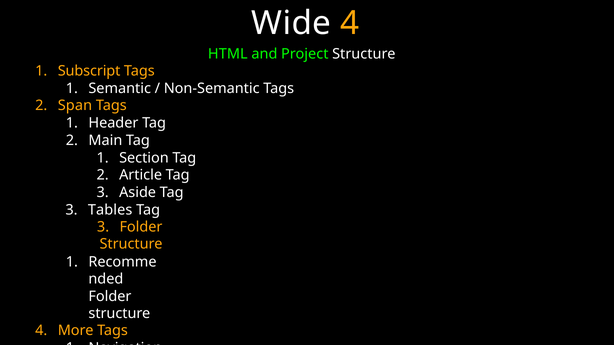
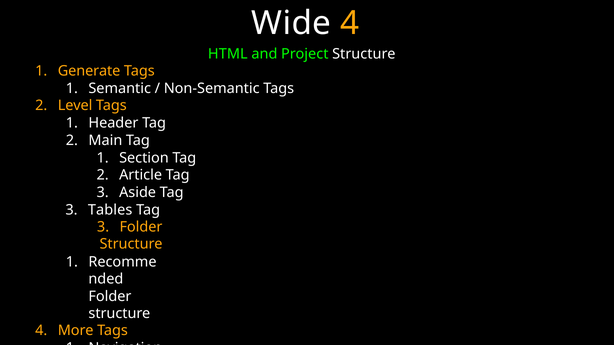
Subscript: Subscript -> Generate
Span at (75, 106): Span -> Level
